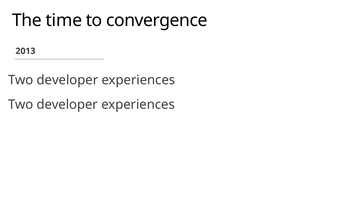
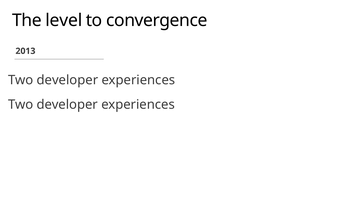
time: time -> level
